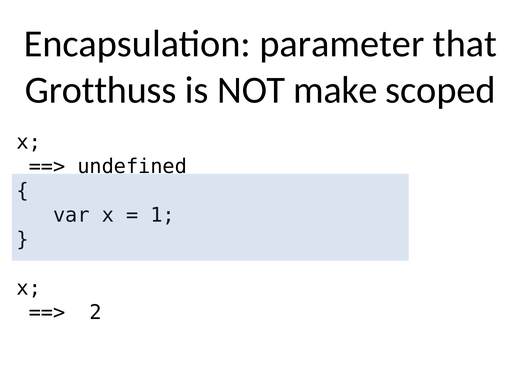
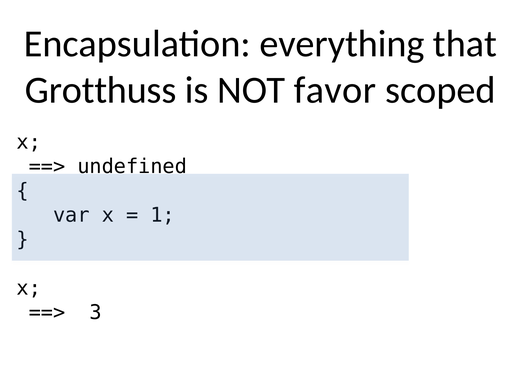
parameter: parameter -> everything
make: make -> favor
2: 2 -> 3
